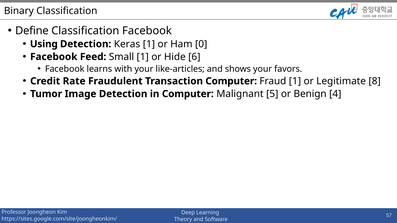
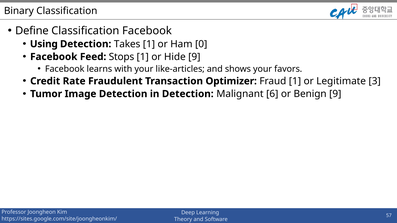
Keras: Keras -> Takes
Small: Small -> Stops
Hide 6: 6 -> 9
Transaction Computer: Computer -> Optimizer
8: 8 -> 3
in Computer: Computer -> Detection
5: 5 -> 6
Benign 4: 4 -> 9
